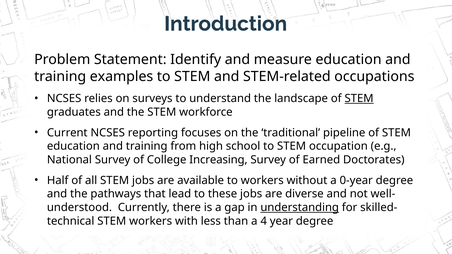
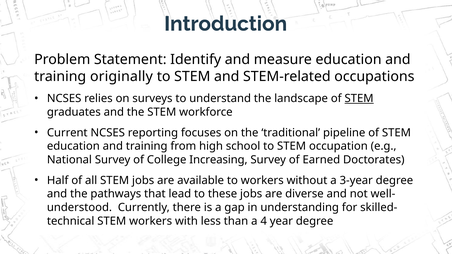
examples: examples -> originally
0-year: 0-year -> 3-year
understanding underline: present -> none
